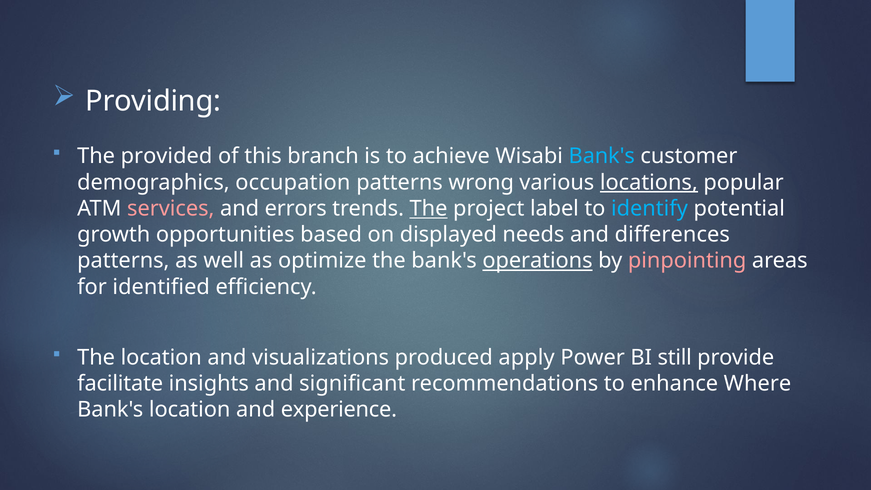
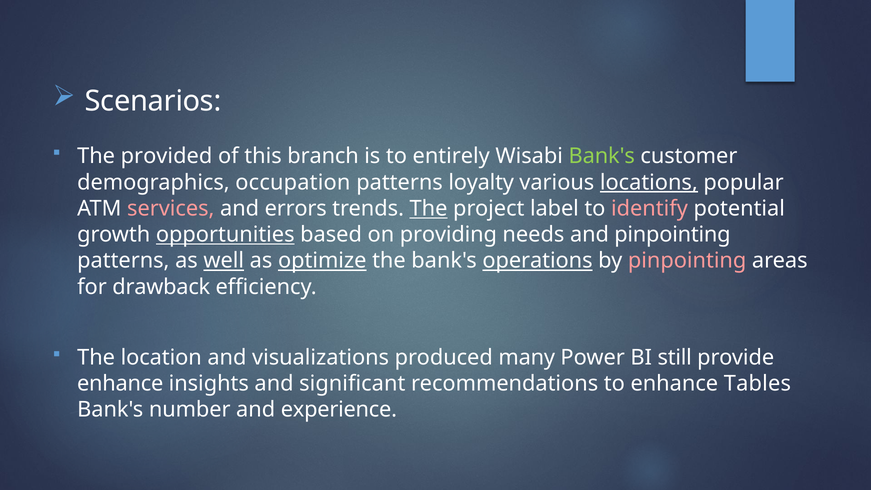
Providing: Providing -> Scenarios
achieve: achieve -> entirely
Bank's at (602, 156) colour: light blue -> light green
wrong: wrong -> loyalty
identify colour: light blue -> pink
opportunities underline: none -> present
displayed: displayed -> providing
and differences: differences -> pinpointing
well underline: none -> present
optimize underline: none -> present
identified: identified -> drawback
apply: apply -> many
facilitate at (120, 383): facilitate -> enhance
Where: Where -> Tables
Bank's location: location -> number
